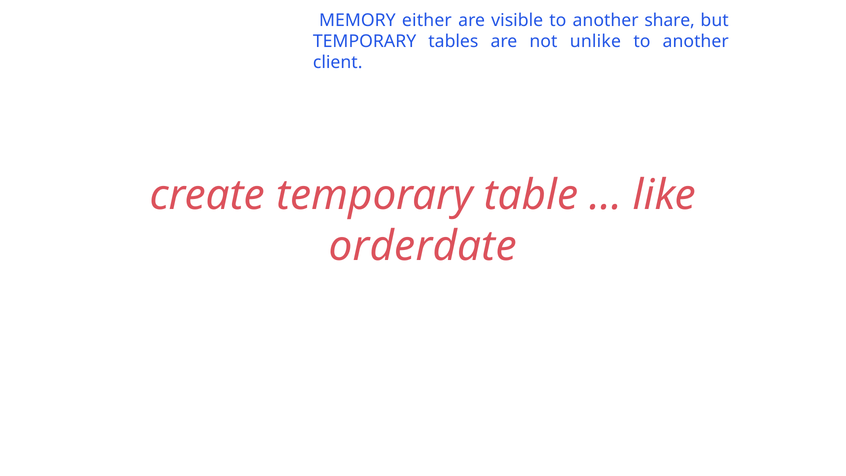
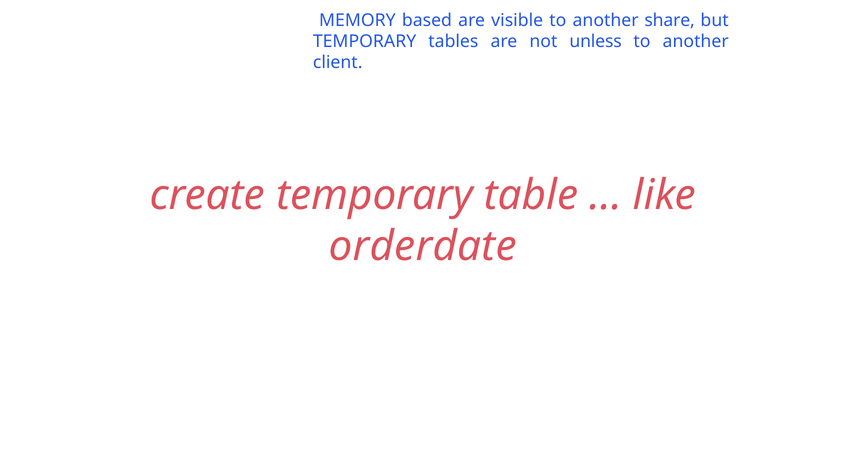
either: either -> based
unlike: unlike -> unless
